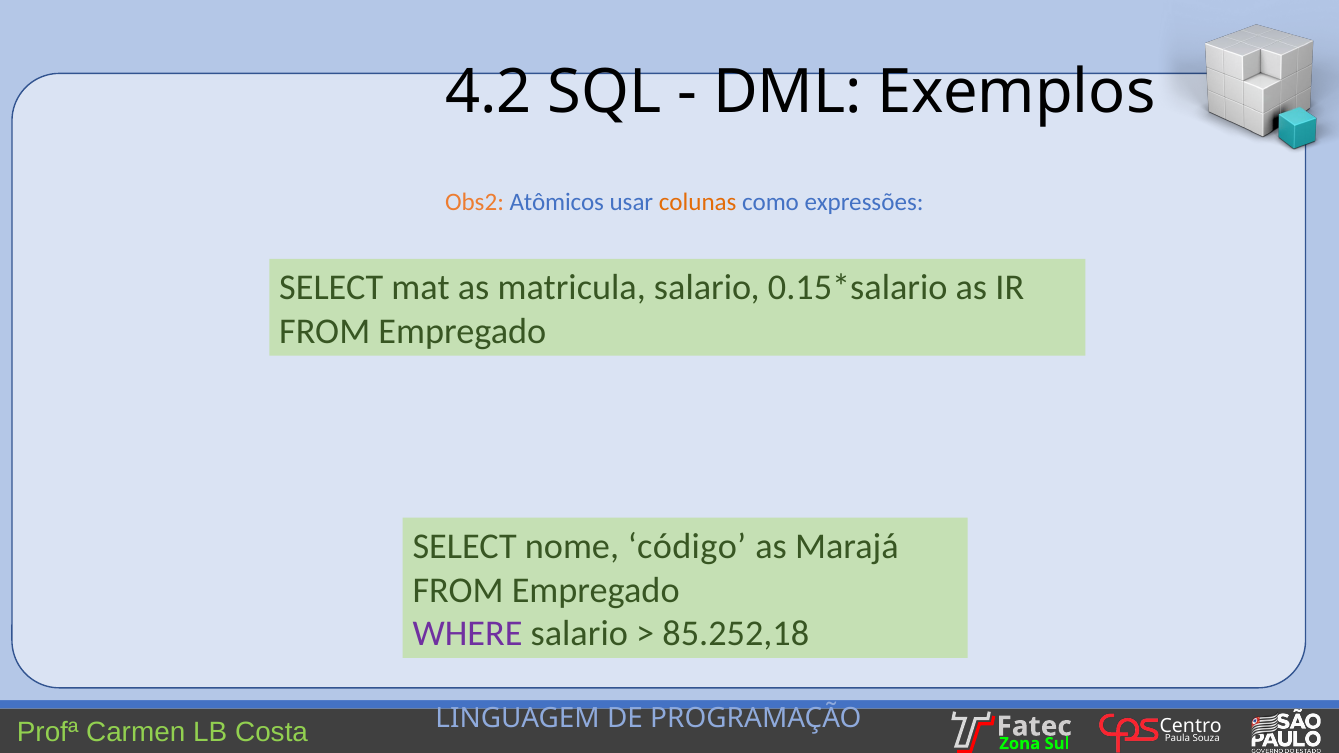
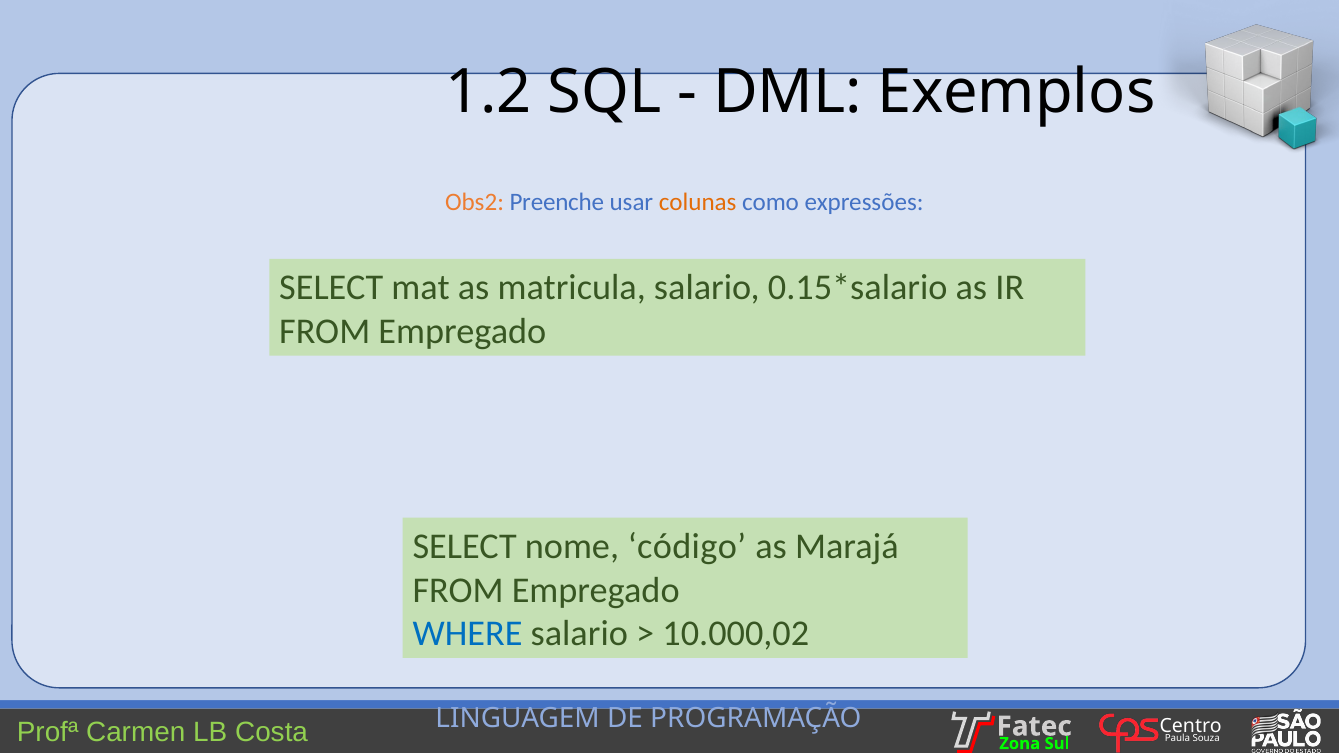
4.2: 4.2 -> 1.2
Atômicos: Atômicos -> Preenche
WHERE colour: purple -> blue
85.252,18: 85.252,18 -> 10.000,02
